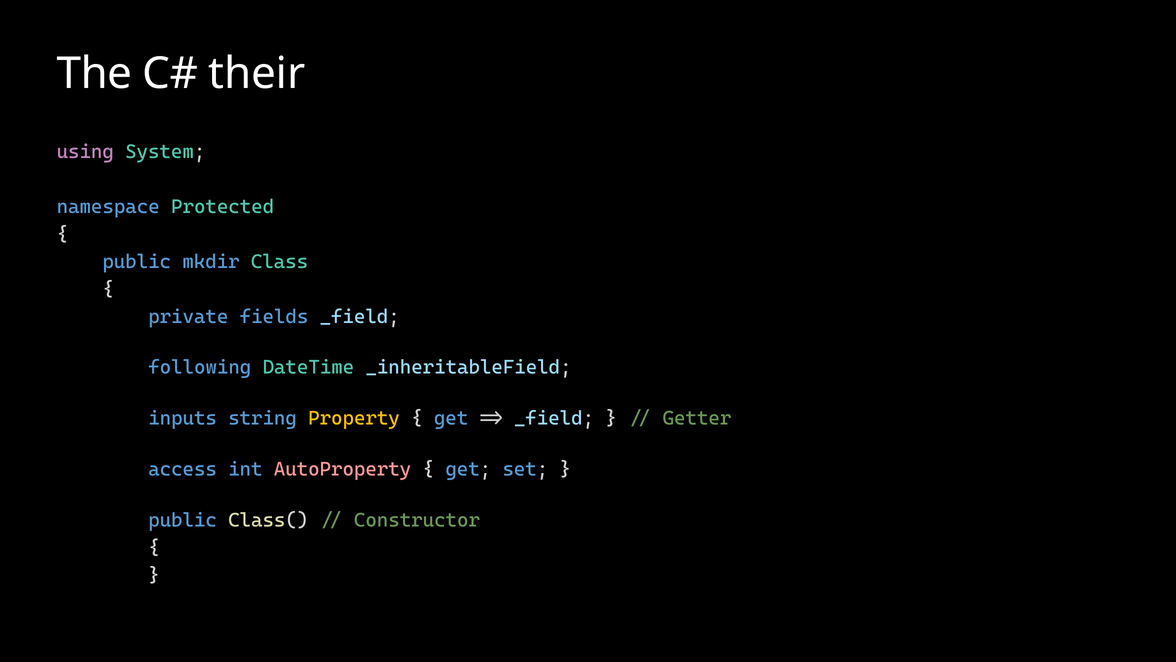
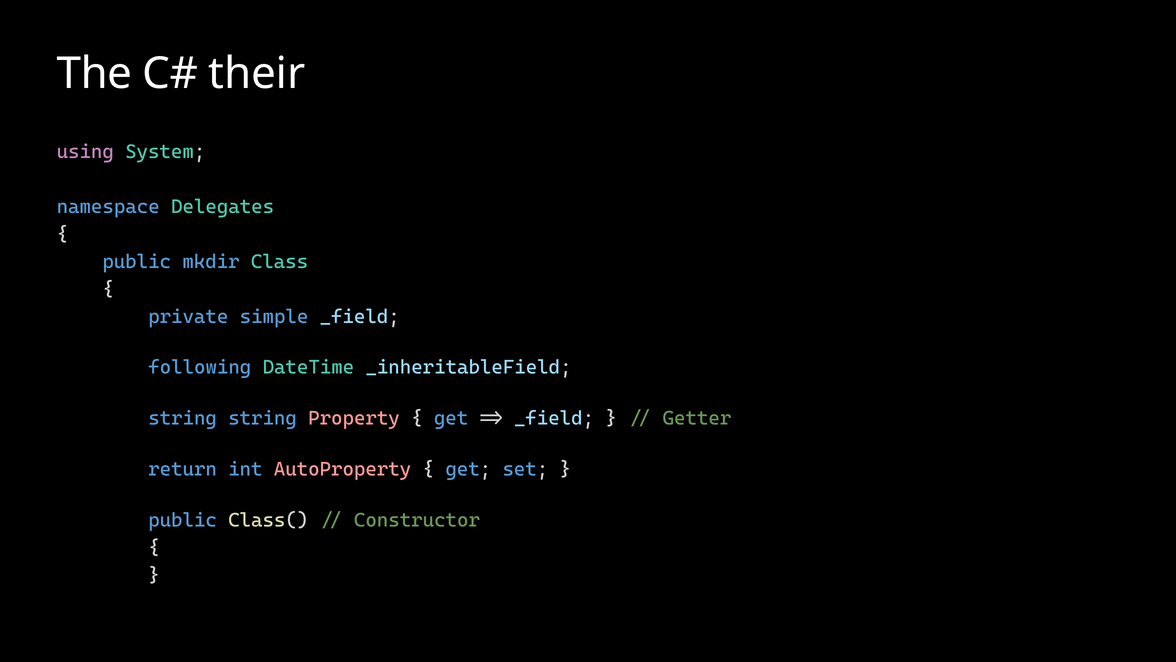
Protected: Protected -> Delegates
fields: fields -> simple
inputs at (183, 418): inputs -> string
Property colour: yellow -> pink
access: access -> return
